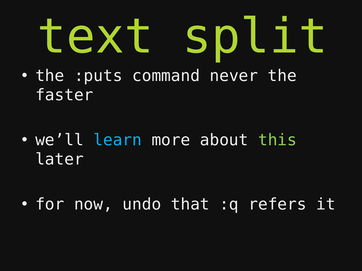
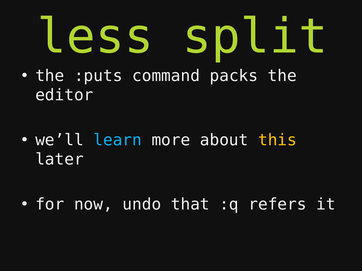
text: text -> less
never: never -> packs
faster: faster -> editor
this colour: light green -> yellow
